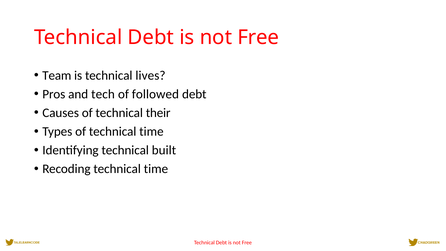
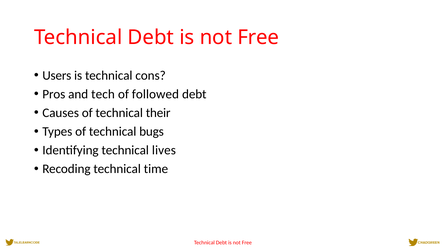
Team: Team -> Users
lives: lives -> cons
of technical time: time -> bugs
built: built -> lives
